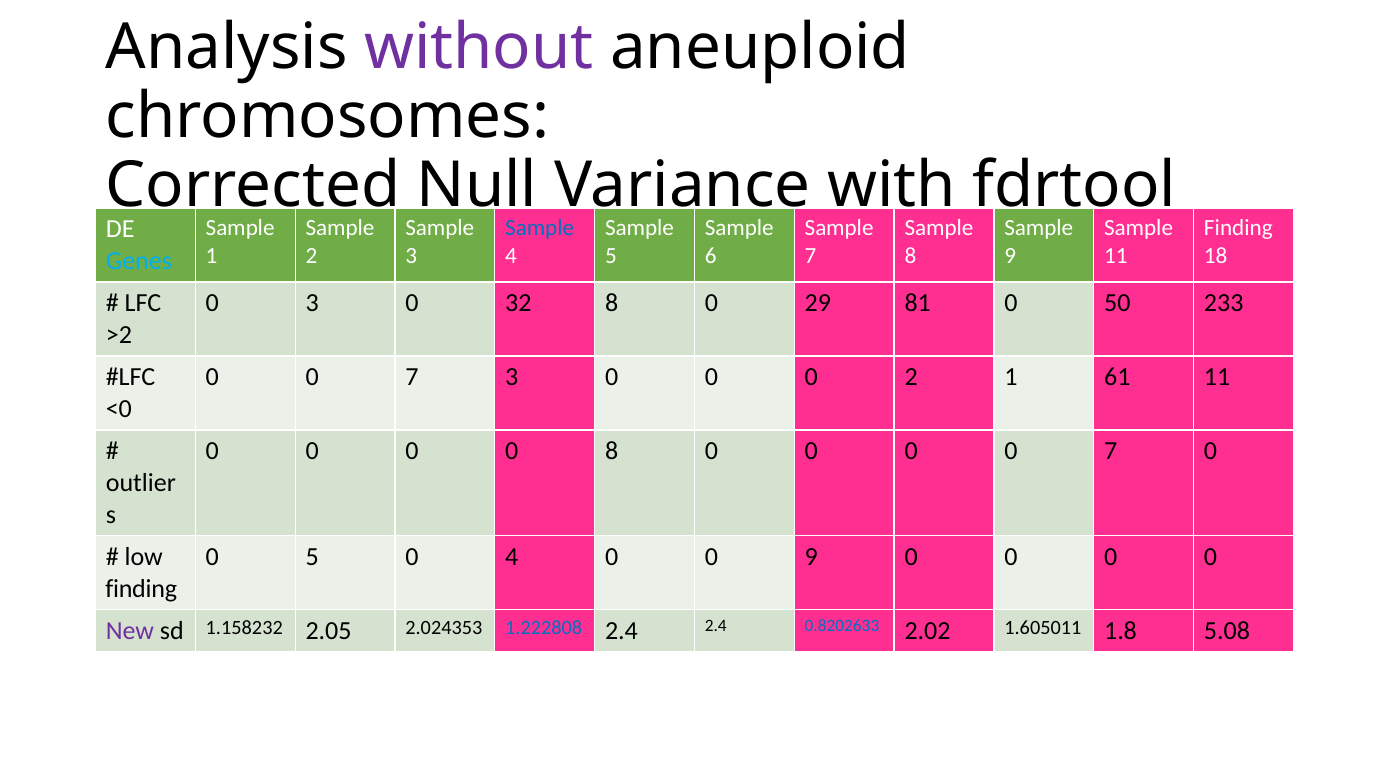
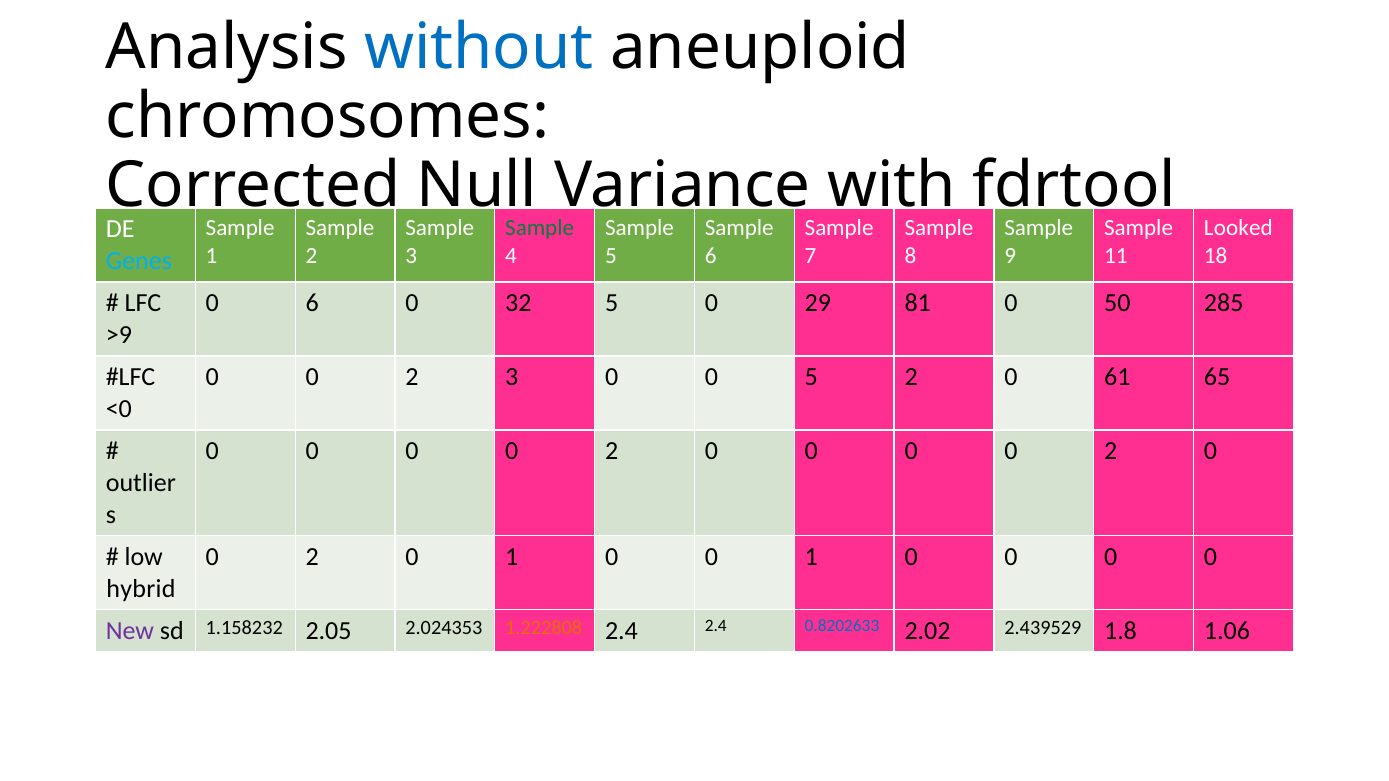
without colour: purple -> blue
Sample at (540, 228) colour: blue -> green
Finding at (1238, 228): Finding -> Looked
0 3: 3 -> 6
32 8: 8 -> 5
233: 233 -> 285
>2: >2 -> >9
7 at (412, 377): 7 -> 2
3 0 0 0: 0 -> 5
1 at (1011, 377): 1 -> 0
61 11: 11 -> 65
8 at (612, 451): 8 -> 2
7 at (1111, 451): 7 -> 2
5 at (312, 557): 5 -> 2
4 at (512, 557): 4 -> 1
0 0 9: 9 -> 1
finding at (141, 589): finding -> hybrid
1.222808 colour: blue -> orange
1.605011: 1.605011 -> 2.439529
5.08: 5.08 -> 1.06
